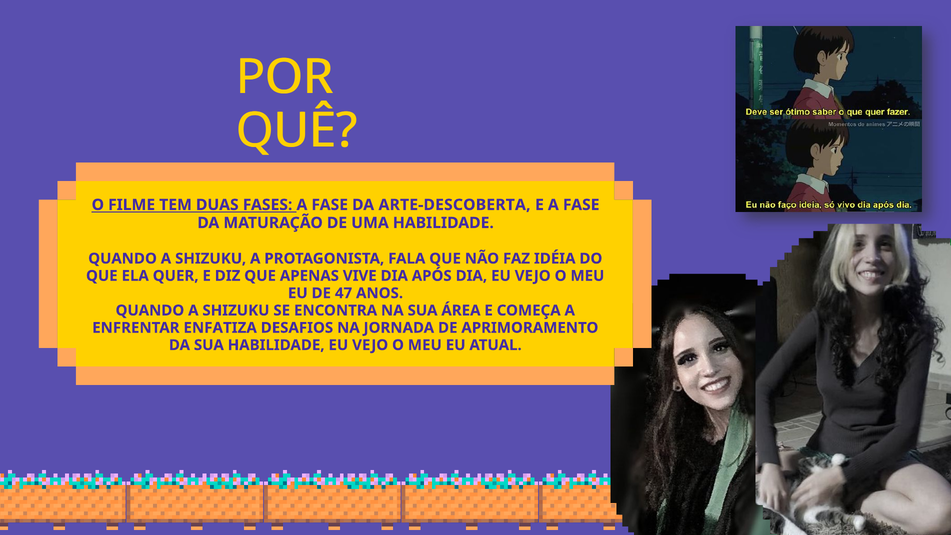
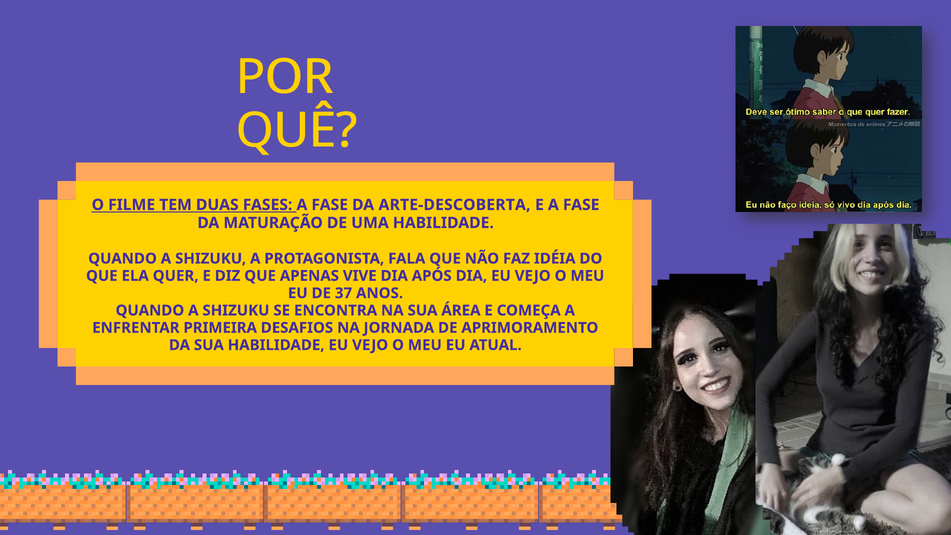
47: 47 -> 37
ENFATIZA: ENFATIZA -> PRIMEIRA
